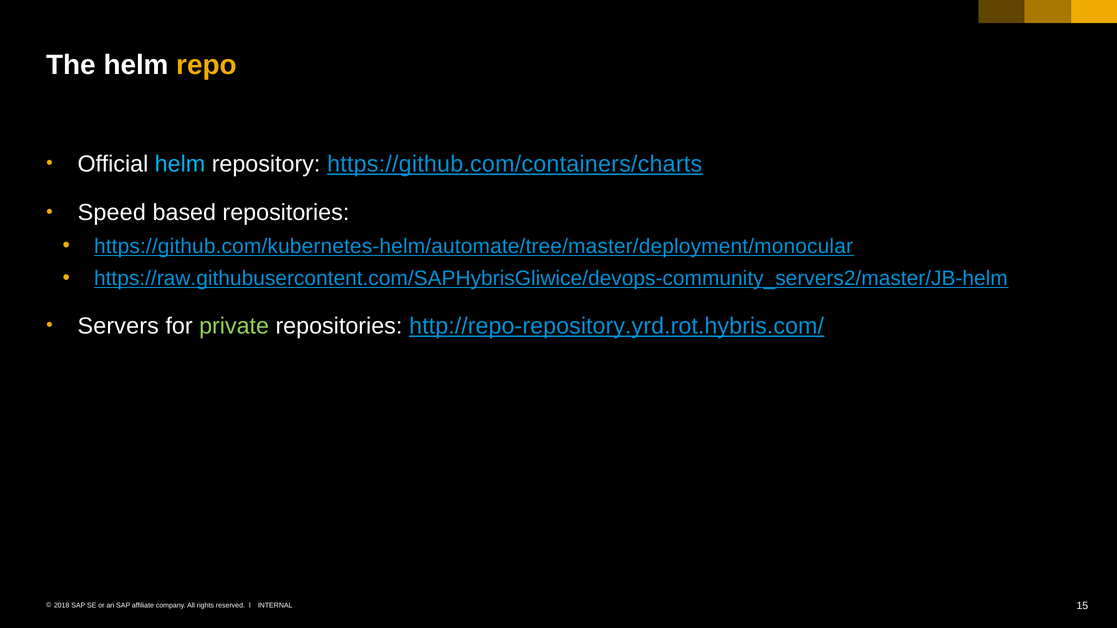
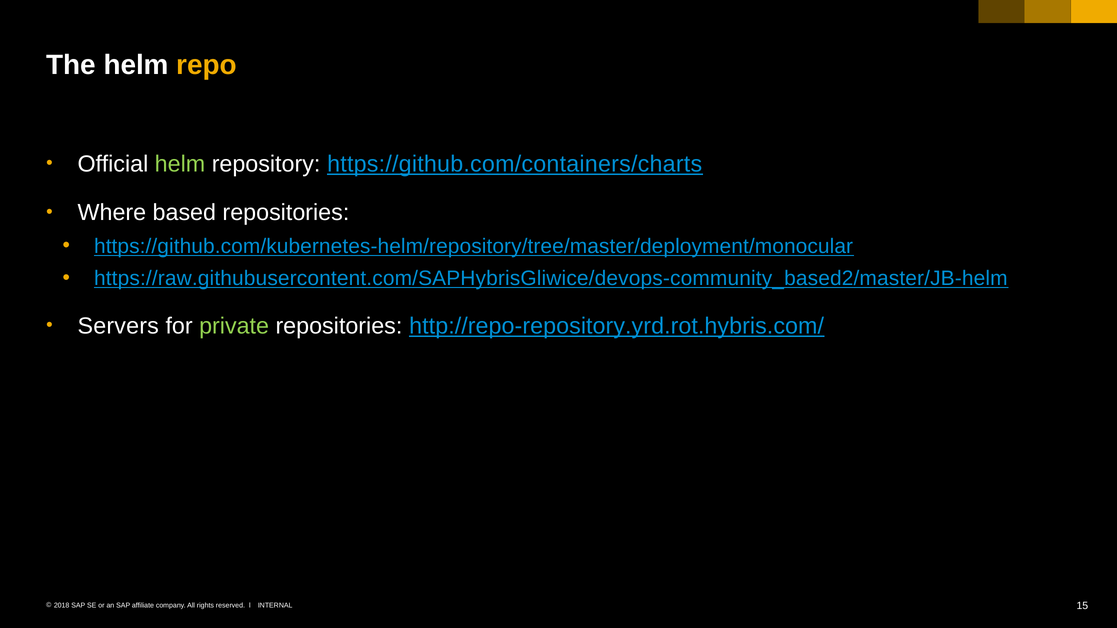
helm at (180, 164) colour: light blue -> light green
Speed: Speed -> Where
https://github.com/kubernetes-helm/automate/tree/master/deployment/monocular: https://github.com/kubernetes-helm/automate/tree/master/deployment/monocular -> https://github.com/kubernetes-helm/repository/tree/master/deployment/monocular
https://raw.githubusercontent.com/SAPHybrisGliwice/devops-community_servers2/master/JB-helm: https://raw.githubusercontent.com/SAPHybrisGliwice/devops-community_servers2/master/JB-helm -> https://raw.githubusercontent.com/SAPHybrisGliwice/devops-community_based2/master/JB-helm
